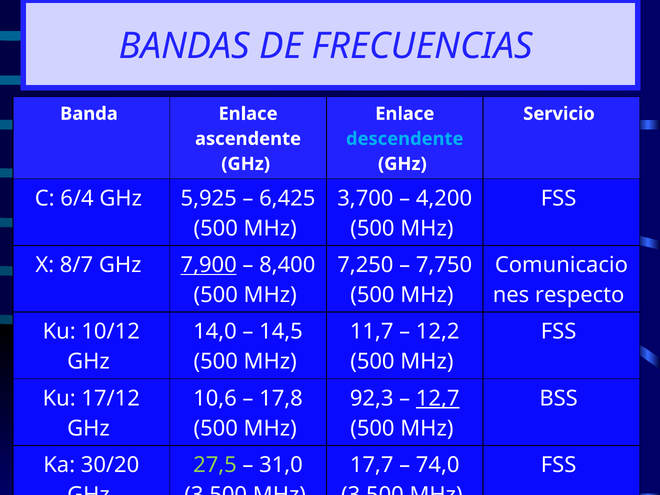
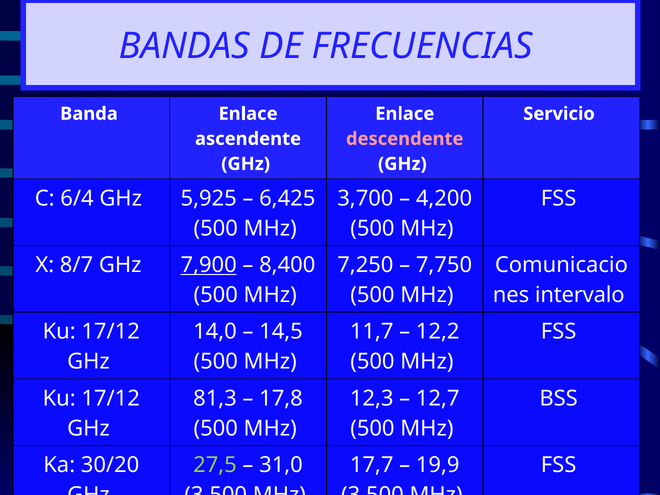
descendente colour: light blue -> pink
respecto: respecto -> intervalo
10/12 at (111, 332): 10/12 -> 17/12
10,6: 10,6 -> 81,3
92,3: 92,3 -> 12,3
12,7 underline: present -> none
74,0: 74,0 -> 19,9
